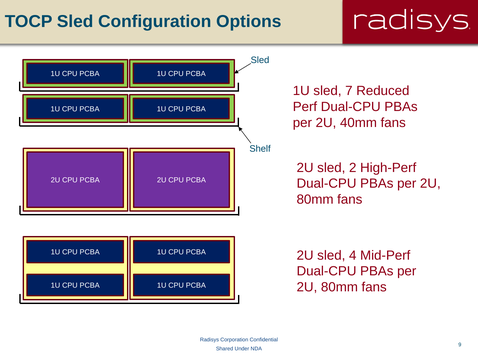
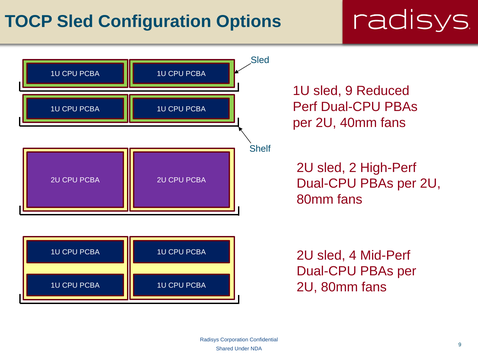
sled 7: 7 -> 9
